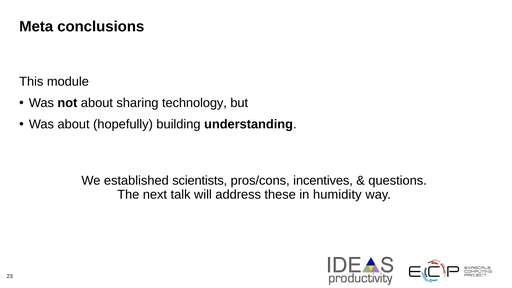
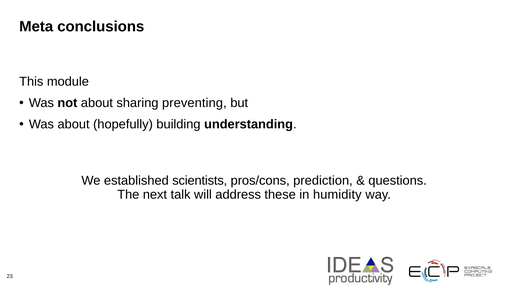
technology: technology -> preventing
incentives: incentives -> prediction
